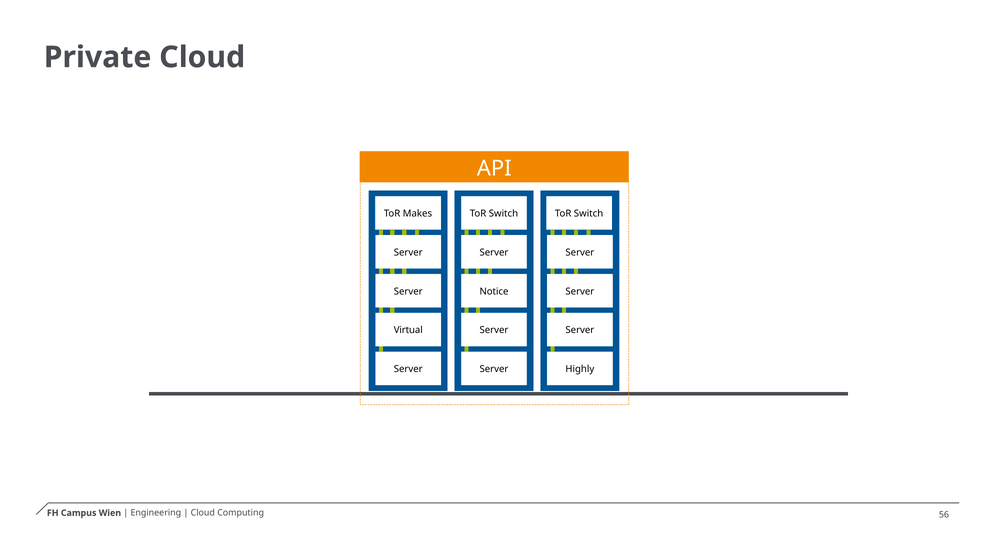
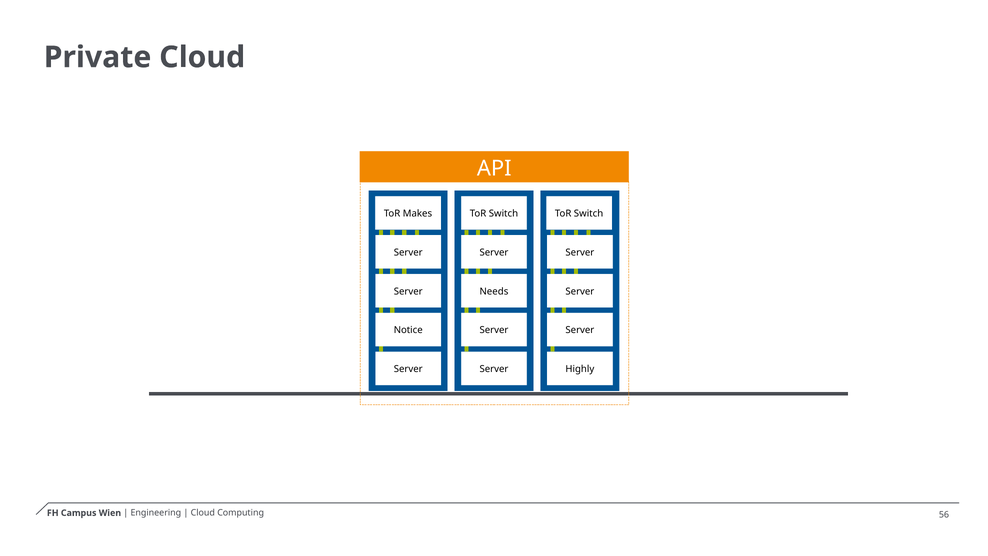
Notice: Notice -> Needs
Virtual: Virtual -> Notice
